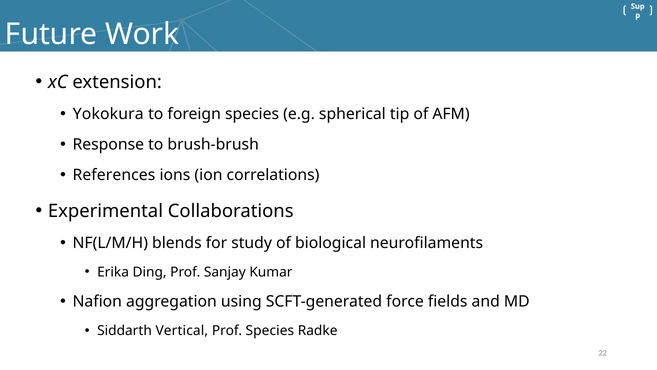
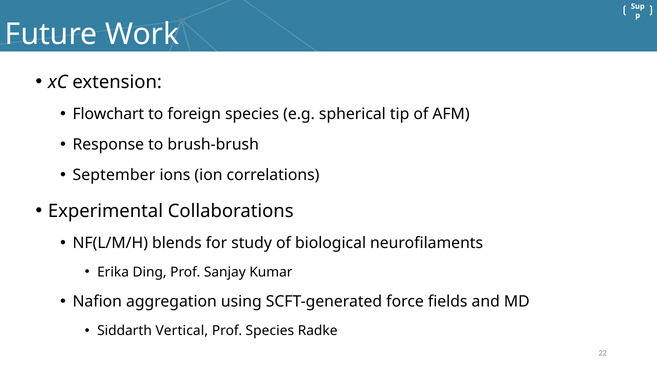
Yokokura: Yokokura -> Flowchart
References: References -> September
